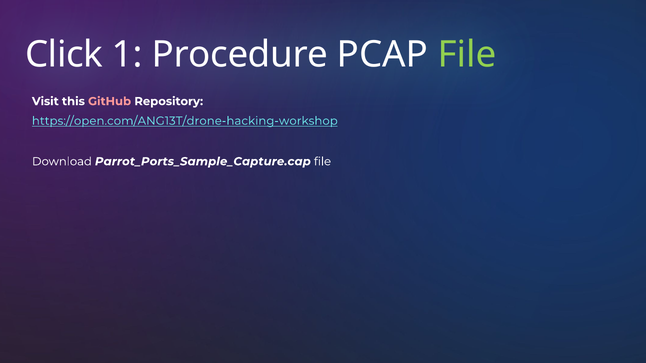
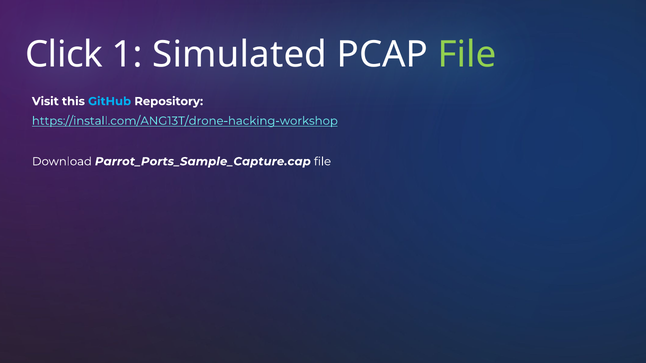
Procedure: Procedure -> Simulated
GitHub colour: pink -> light blue
https://open.com/ANG13T/drone-hacking-workshop: https://open.com/ANG13T/drone-hacking-workshop -> https://install.com/ANG13T/drone-hacking-workshop
